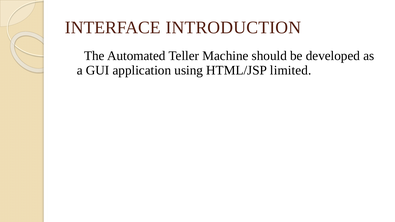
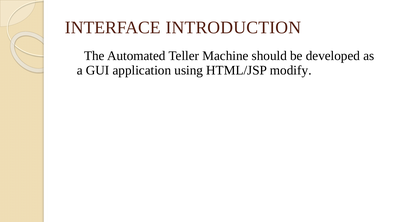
limited: limited -> modify
